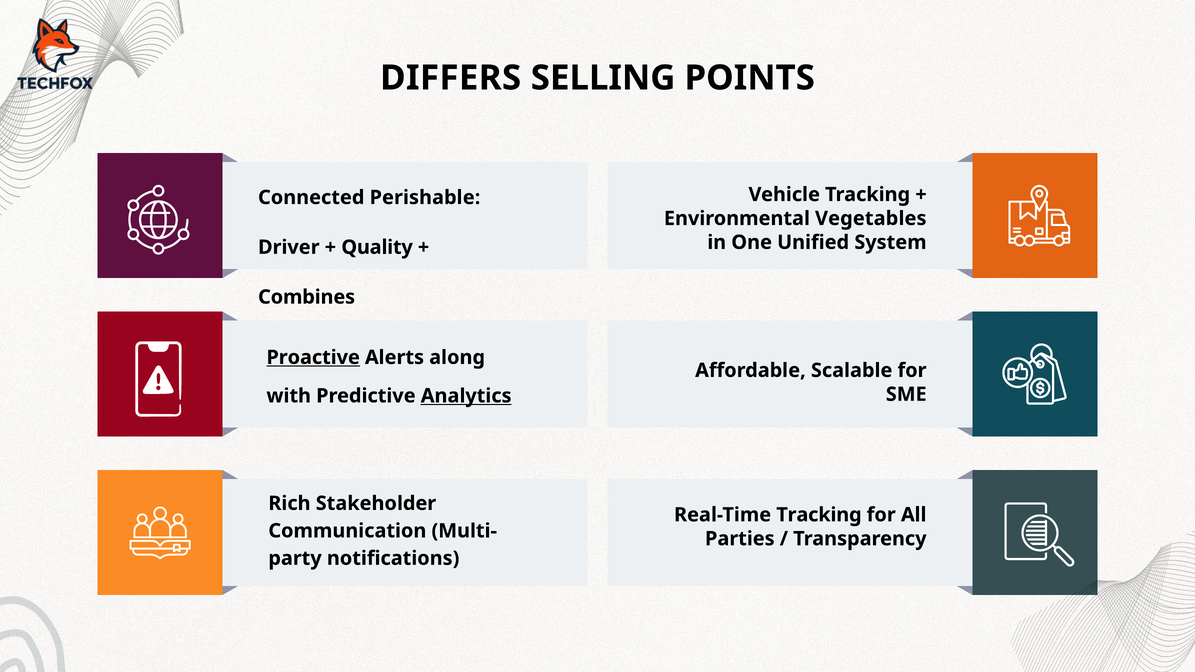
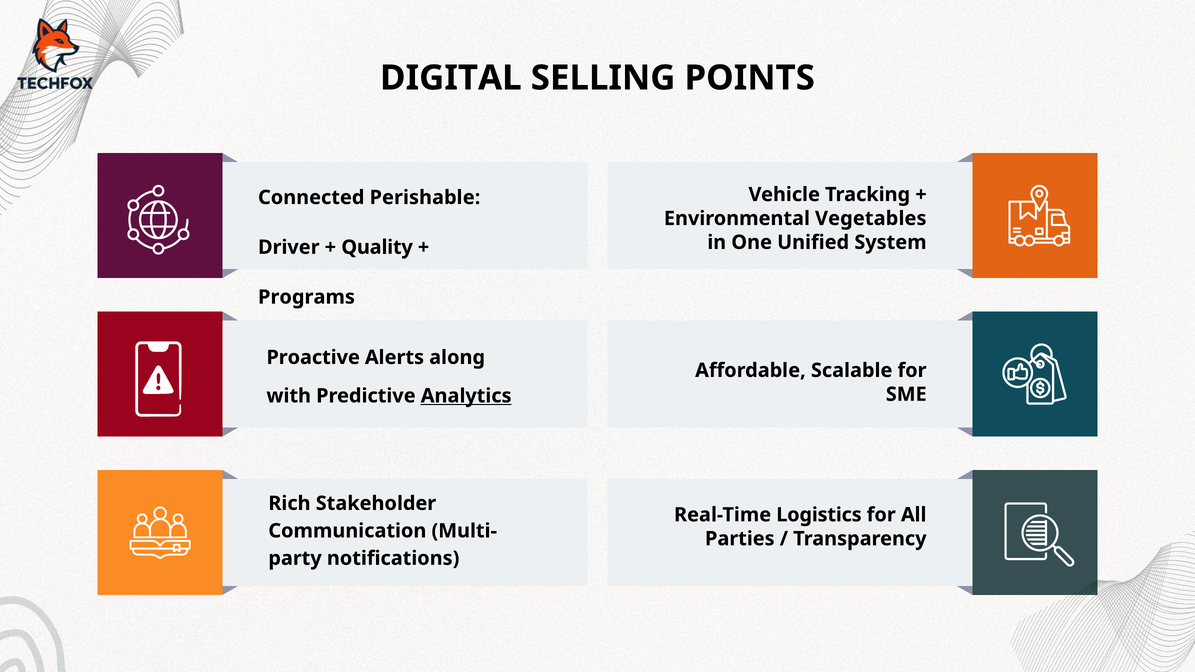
DIFFERS: DIFFERS -> DIGITAL
Combines: Combines -> Programs
Proactive underline: present -> none
Real-Time Tracking: Tracking -> Logistics
